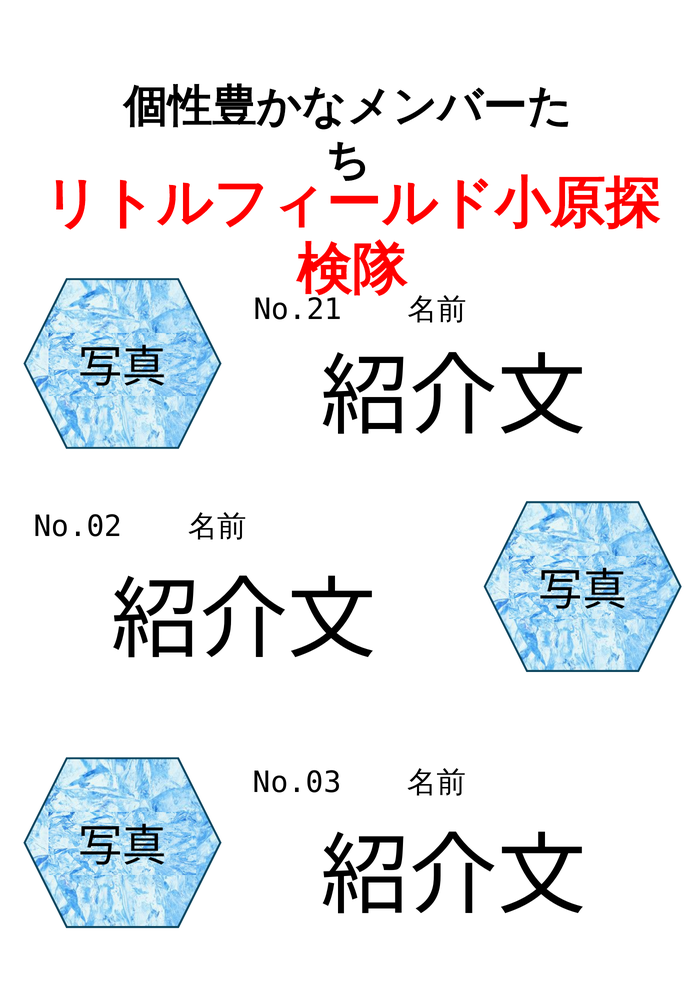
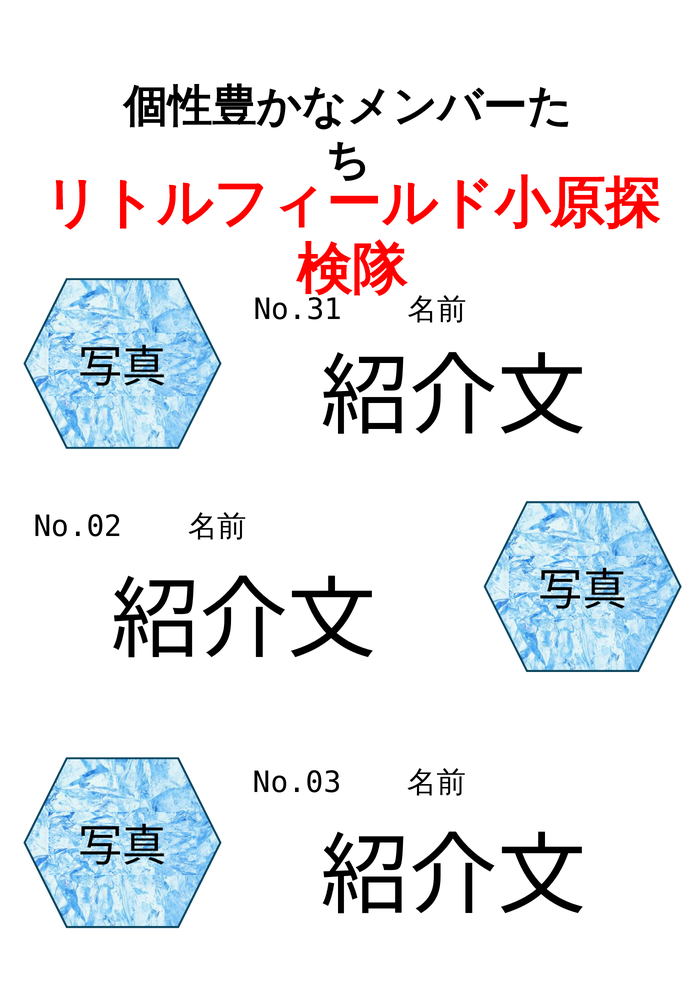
No.21: No.21 -> No.31
